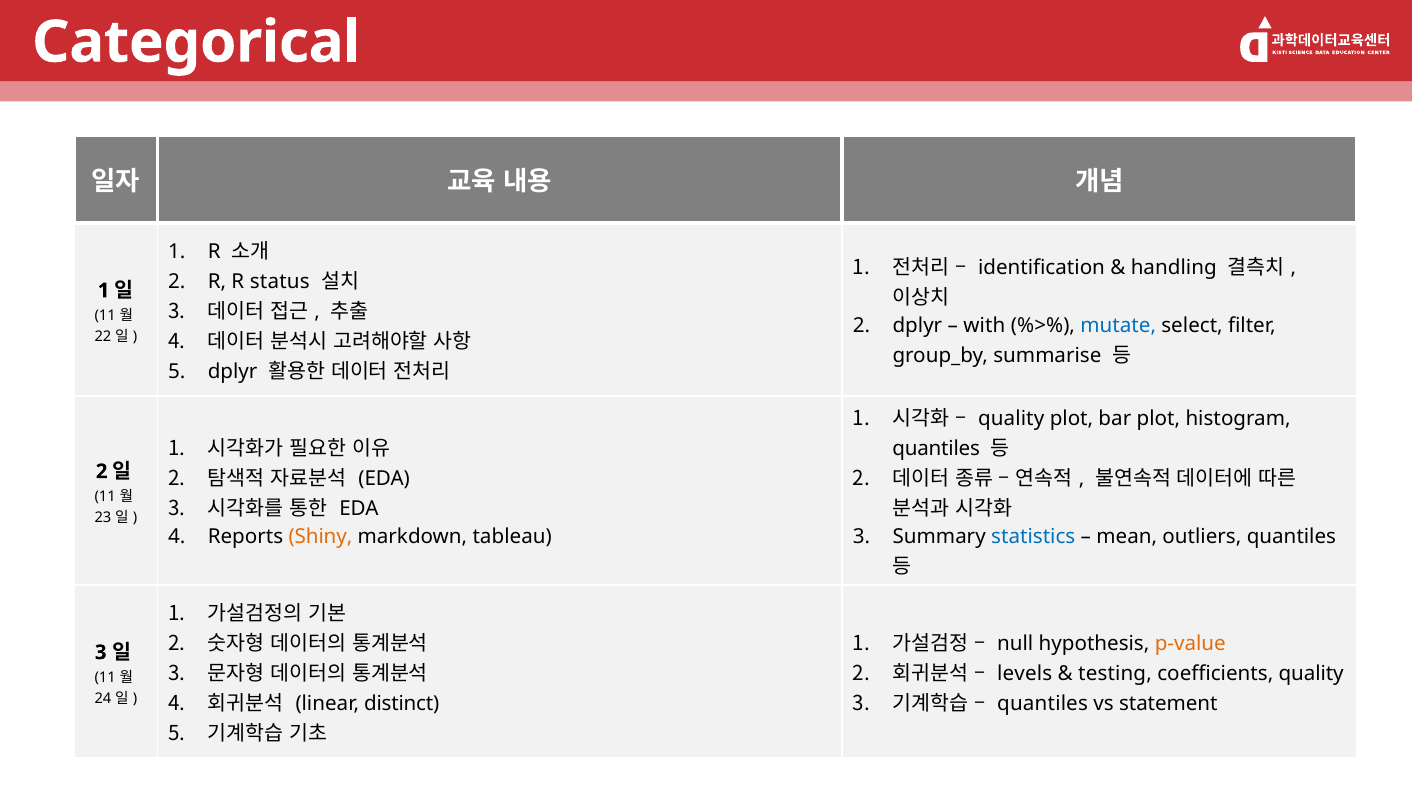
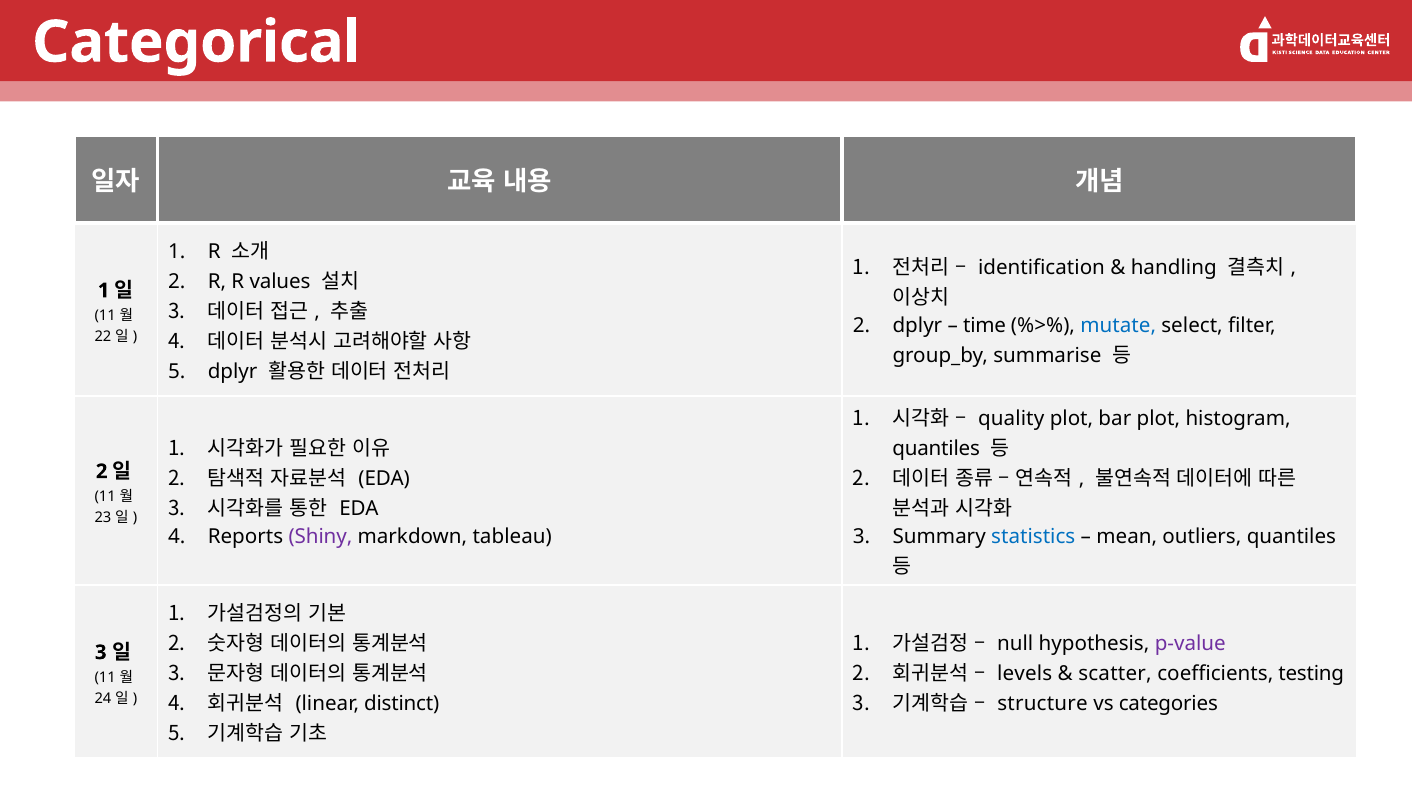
status: status -> values
with: with -> time
Shiny colour: orange -> purple
p-value colour: orange -> purple
testing: testing -> scatter
coefficients quality: quality -> testing
quantiles at (1043, 704): quantiles -> structure
statement: statement -> categories
